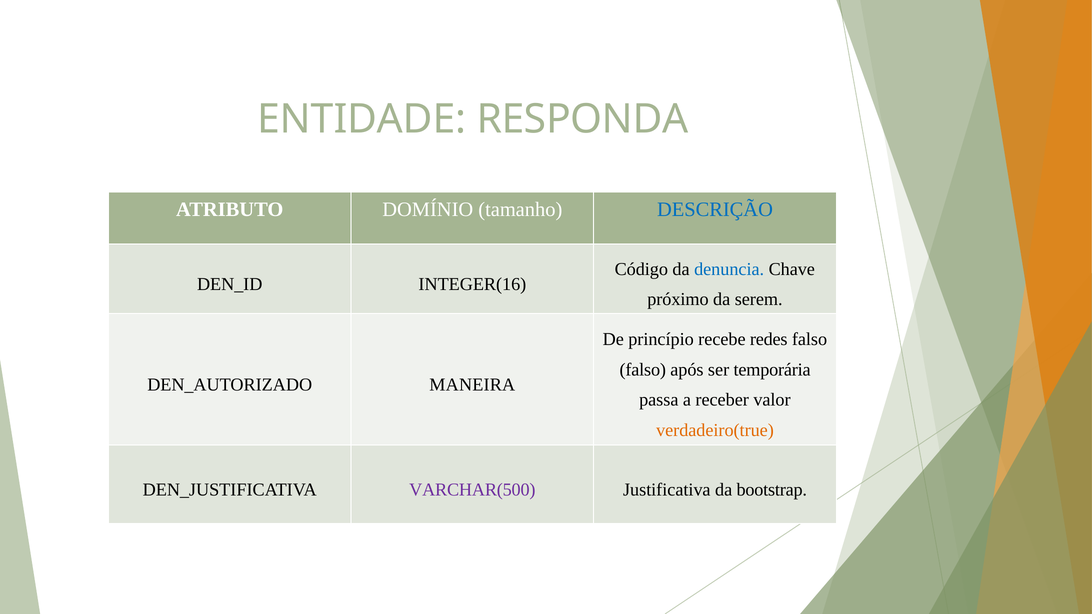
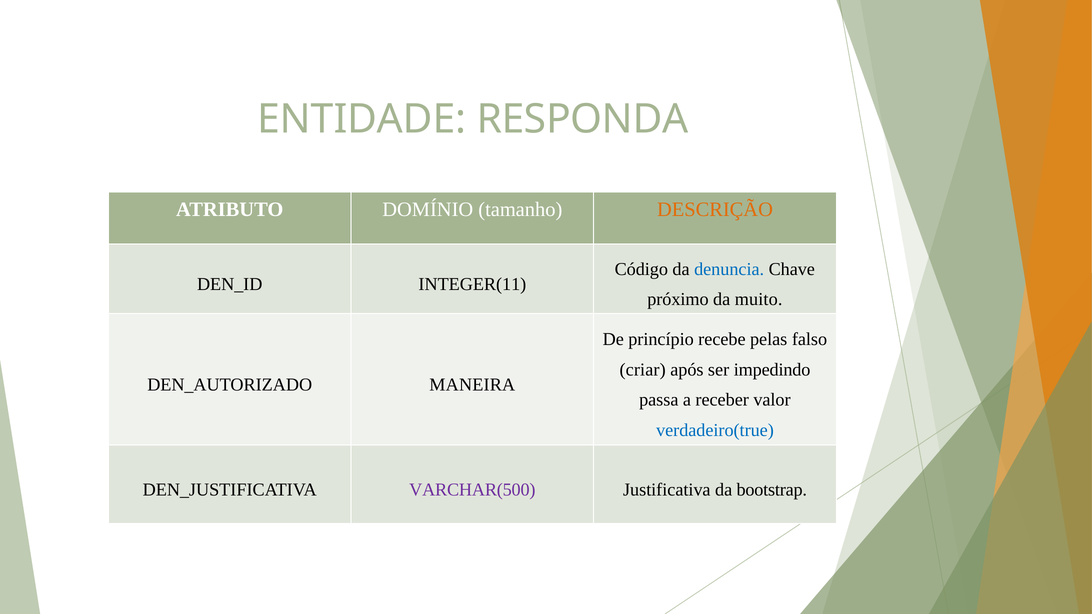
DESCRIÇÃO colour: blue -> orange
INTEGER(16: INTEGER(16 -> INTEGER(11
serem: serem -> muito
redes: redes -> pelas
falso at (643, 370): falso -> criar
temporária: temporária -> impedindo
verdadeiro(true colour: orange -> blue
